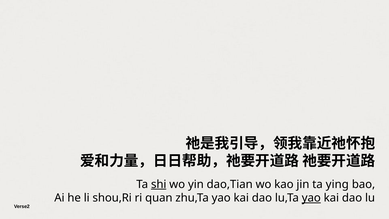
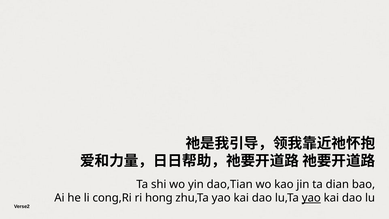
shi underline: present -> none
ying: ying -> dian
shou,Ri: shou,Ri -> cong,Ri
quan: quan -> hong
